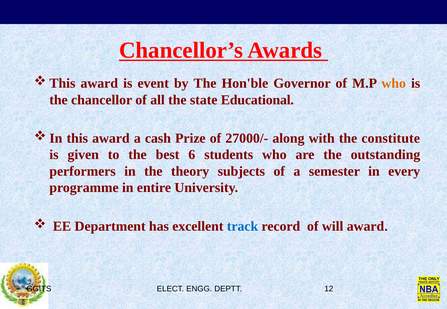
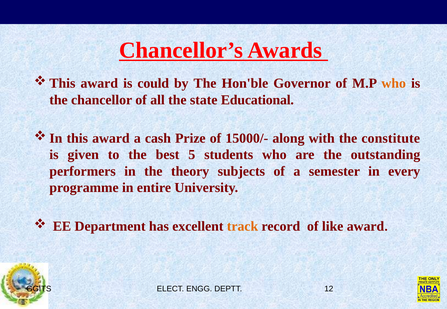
event: event -> could
27000/-: 27000/- -> 15000/-
6: 6 -> 5
track colour: blue -> orange
will: will -> like
